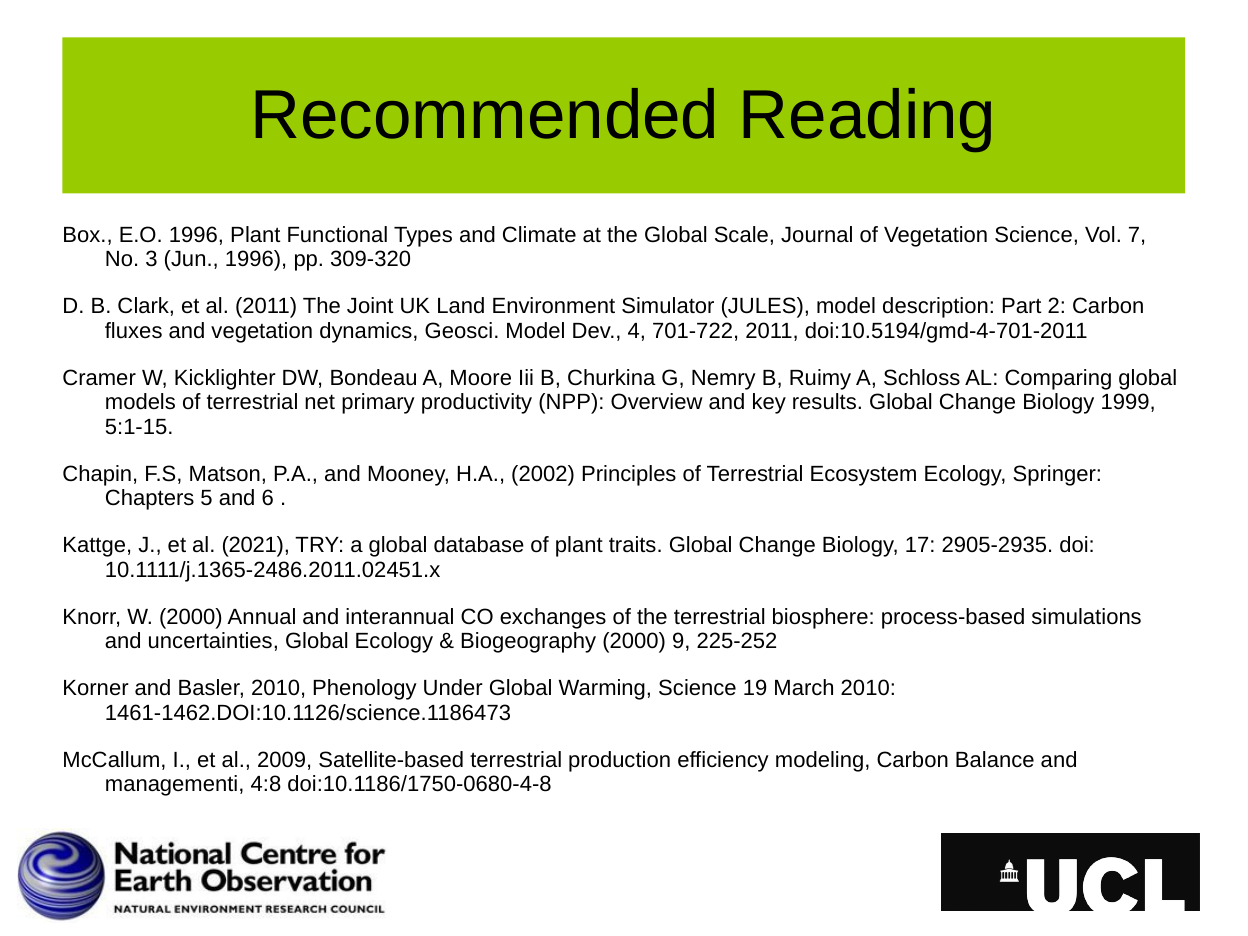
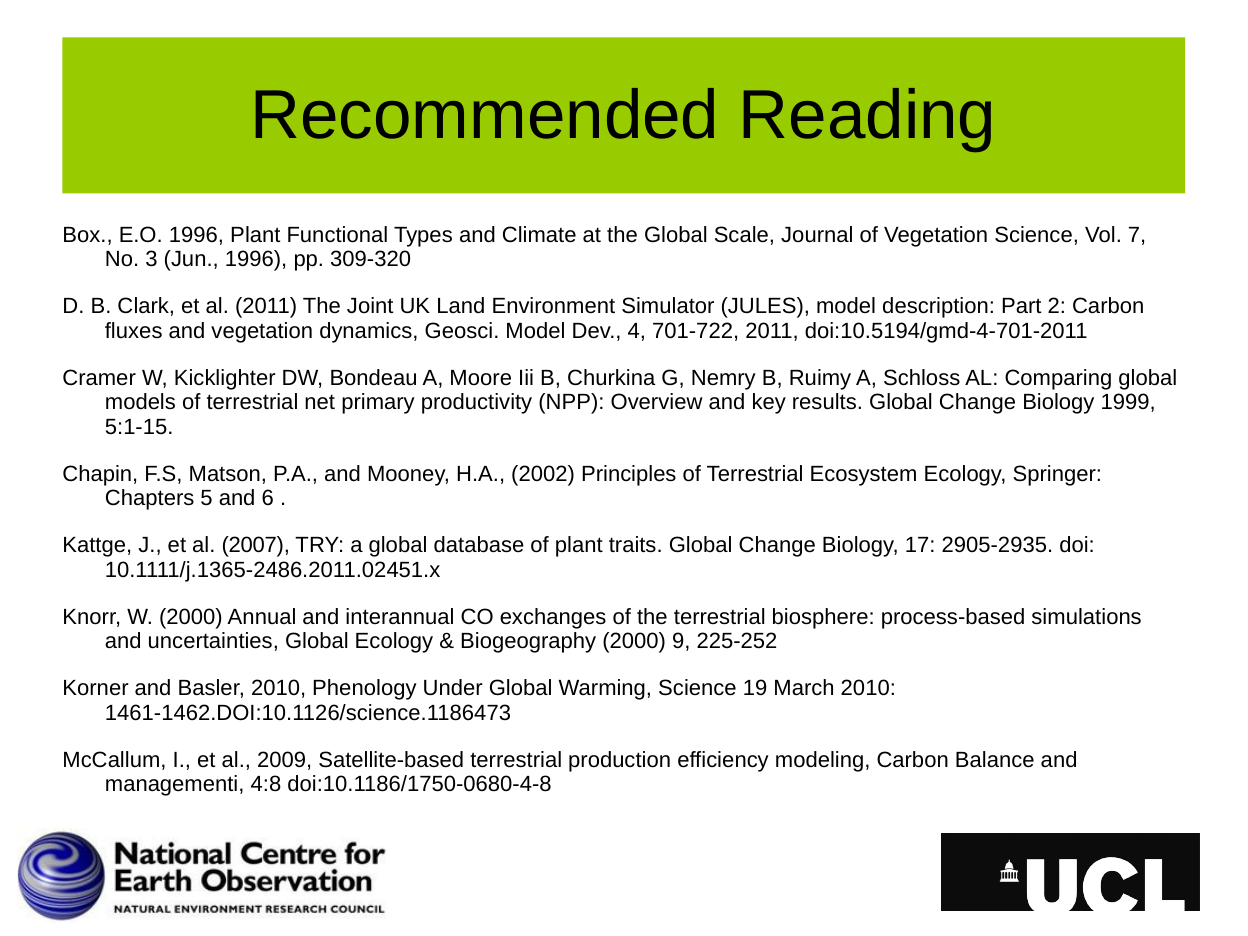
2021: 2021 -> 2007
